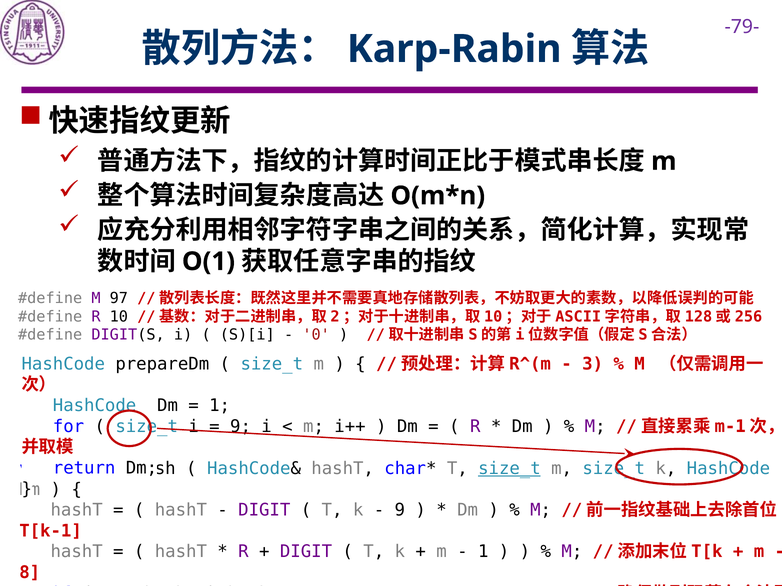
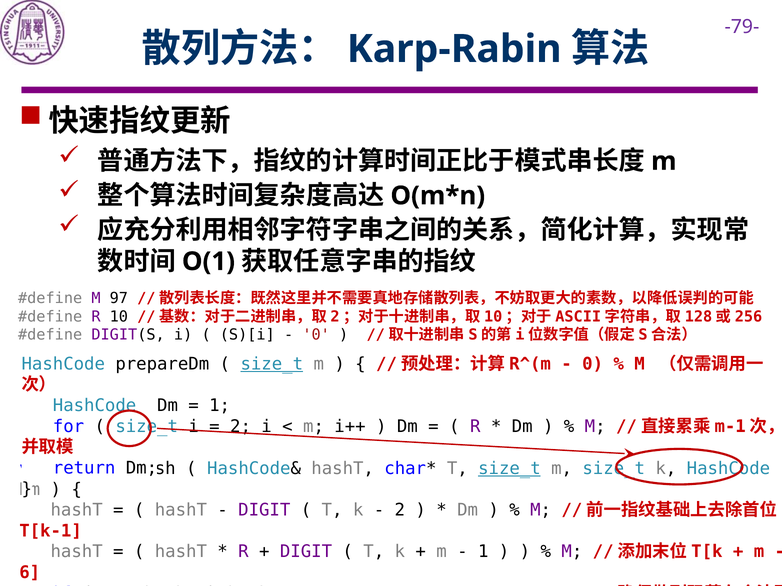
size_t at (272, 364) underline: none -> present
3 at (593, 364): 3 -> 0
9 at (241, 427): 9 -> 2
9 at (400, 511): 9 -> 2
8: 8 -> 6
